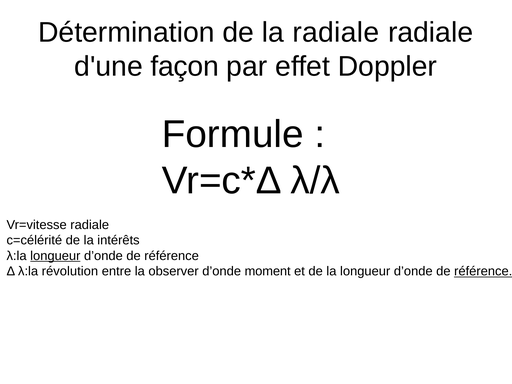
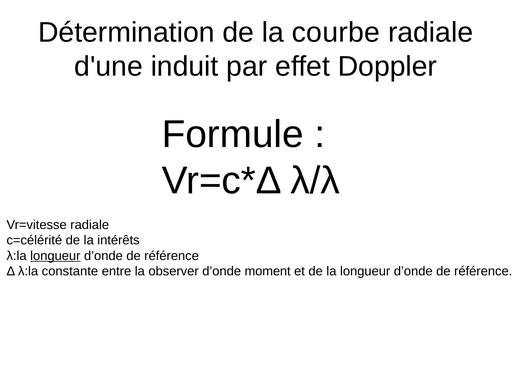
la radiale: radiale -> courbe
façon: façon -> induit
révolution: révolution -> constante
référence at (483, 271) underline: present -> none
